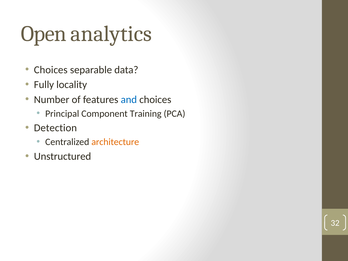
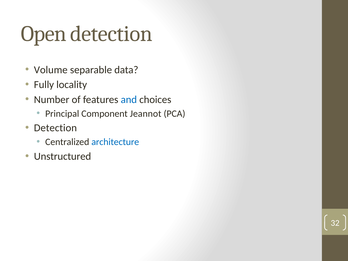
Open analytics: analytics -> detection
Choices at (51, 70): Choices -> Volume
Training: Training -> Jeannot
architecture colour: orange -> blue
